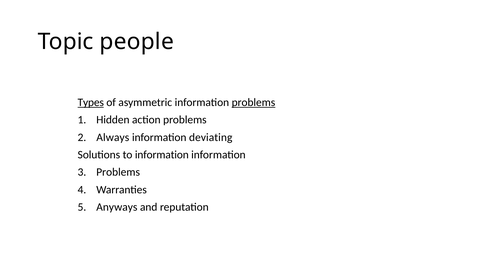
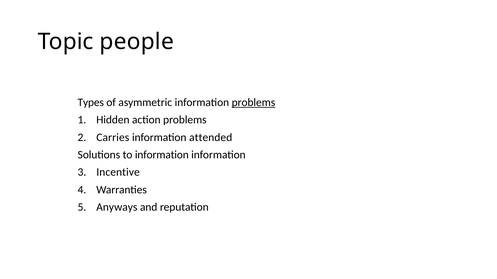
Types underline: present -> none
Always: Always -> Carries
deviating: deviating -> attended
Problems at (118, 173): Problems -> Incentive
